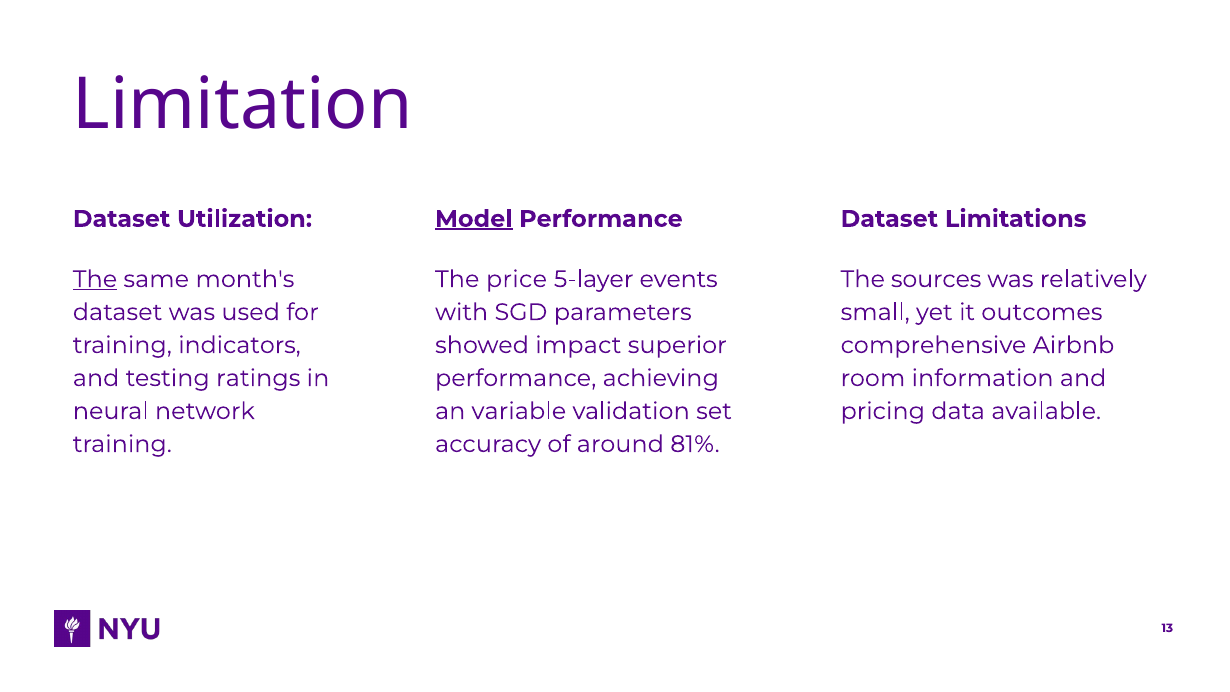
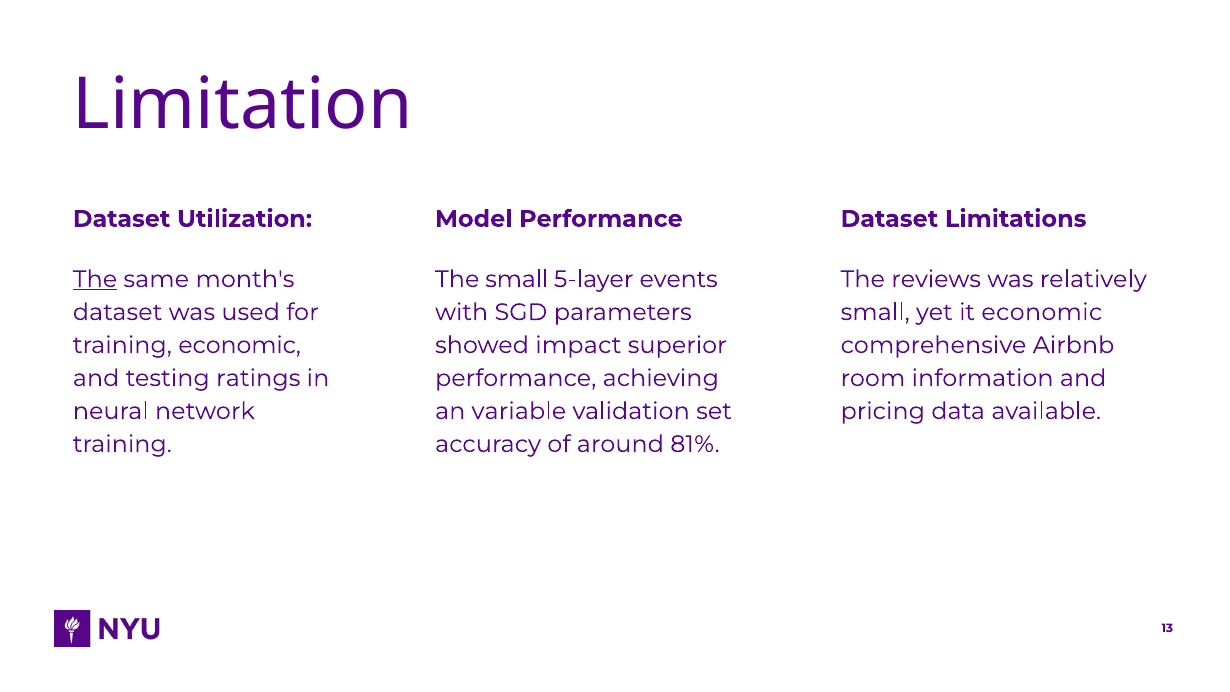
Model underline: present -> none
The price: price -> small
sources: sources -> reviews
it outcomes: outcomes -> economic
training indicators: indicators -> economic
